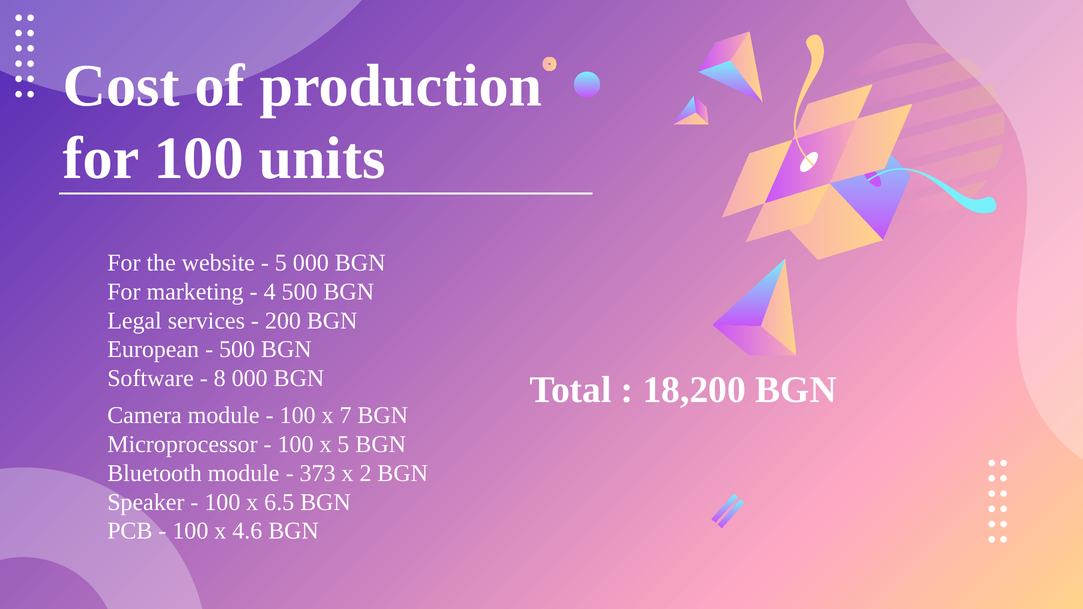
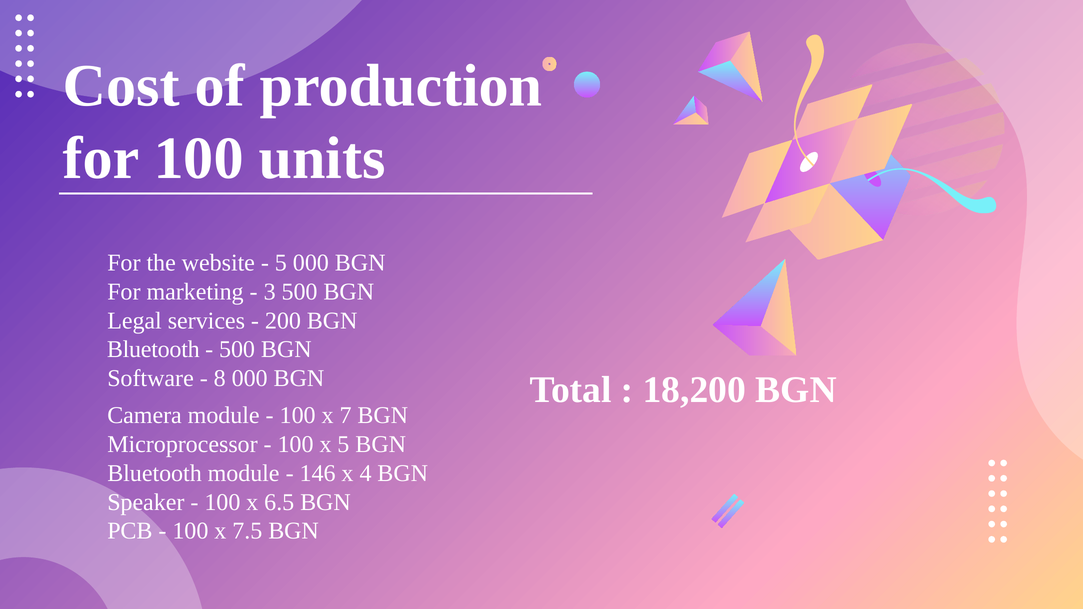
4: 4 -> 3
European at (153, 350): European -> Bluetooth
373: 373 -> 146
2: 2 -> 4
4.6: 4.6 -> 7.5
